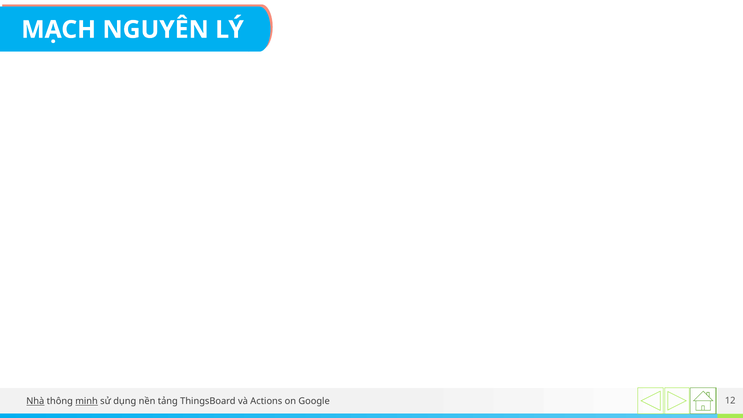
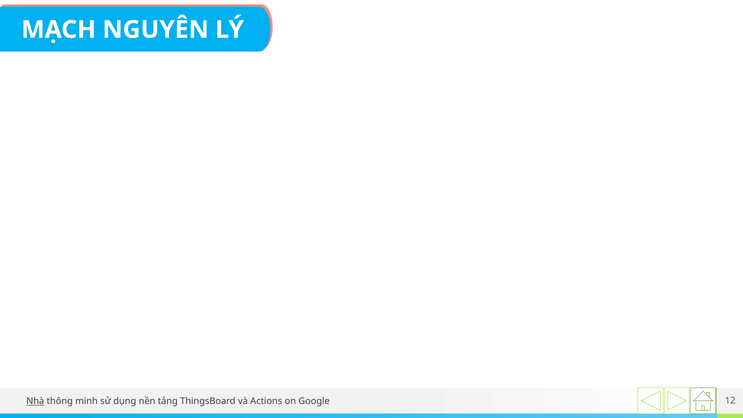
minh underline: present -> none
